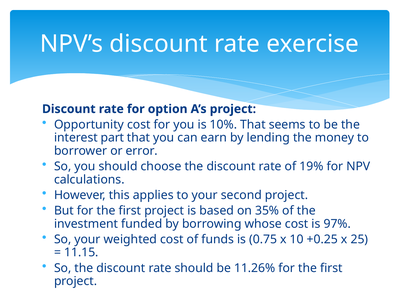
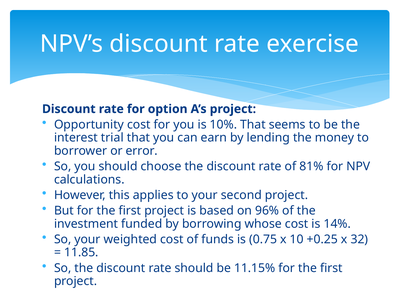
part: part -> trial
19%: 19% -> 81%
35%: 35% -> 96%
97%: 97% -> 14%
25: 25 -> 32
11.15: 11.15 -> 11.85
11.26%: 11.26% -> 11.15%
